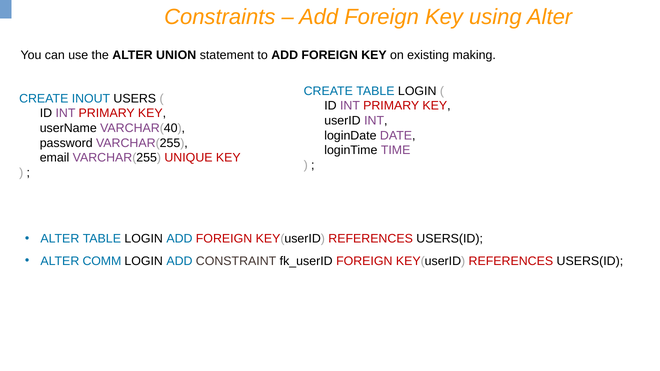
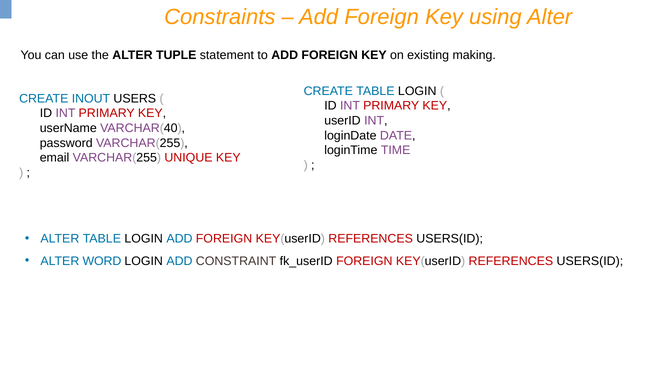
UNION: UNION -> TUPLE
COMM: COMM -> WORD
